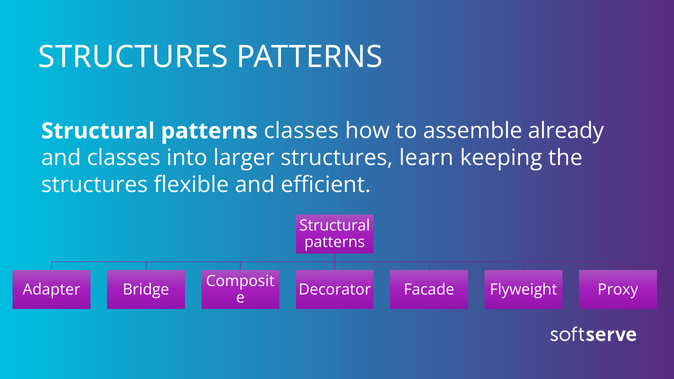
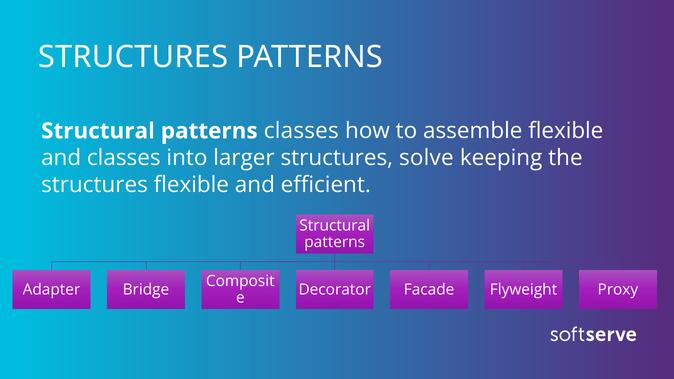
assemble already: already -> flexible
learn: learn -> solve
